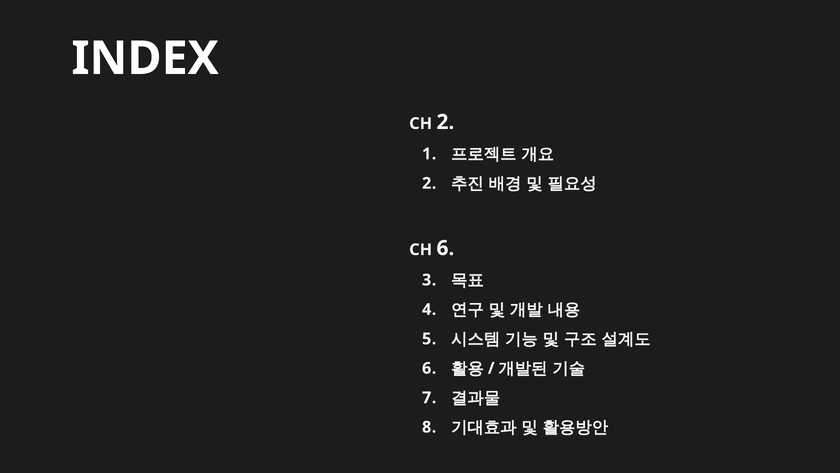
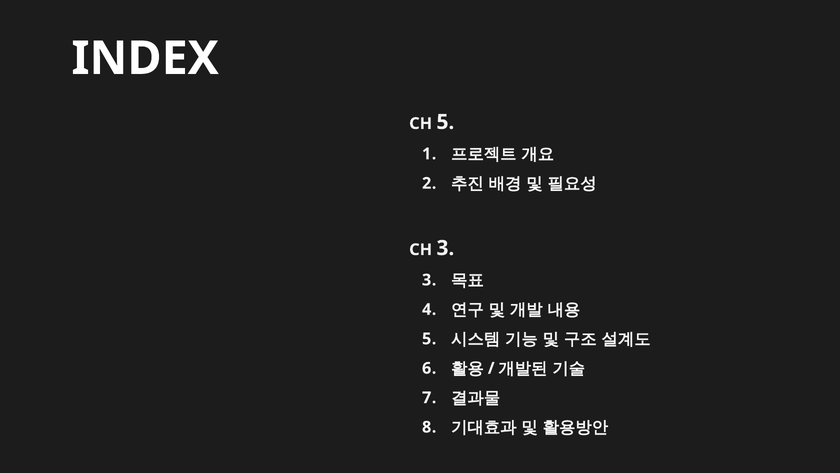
CH 2: 2 -> 5
CH 6: 6 -> 3
